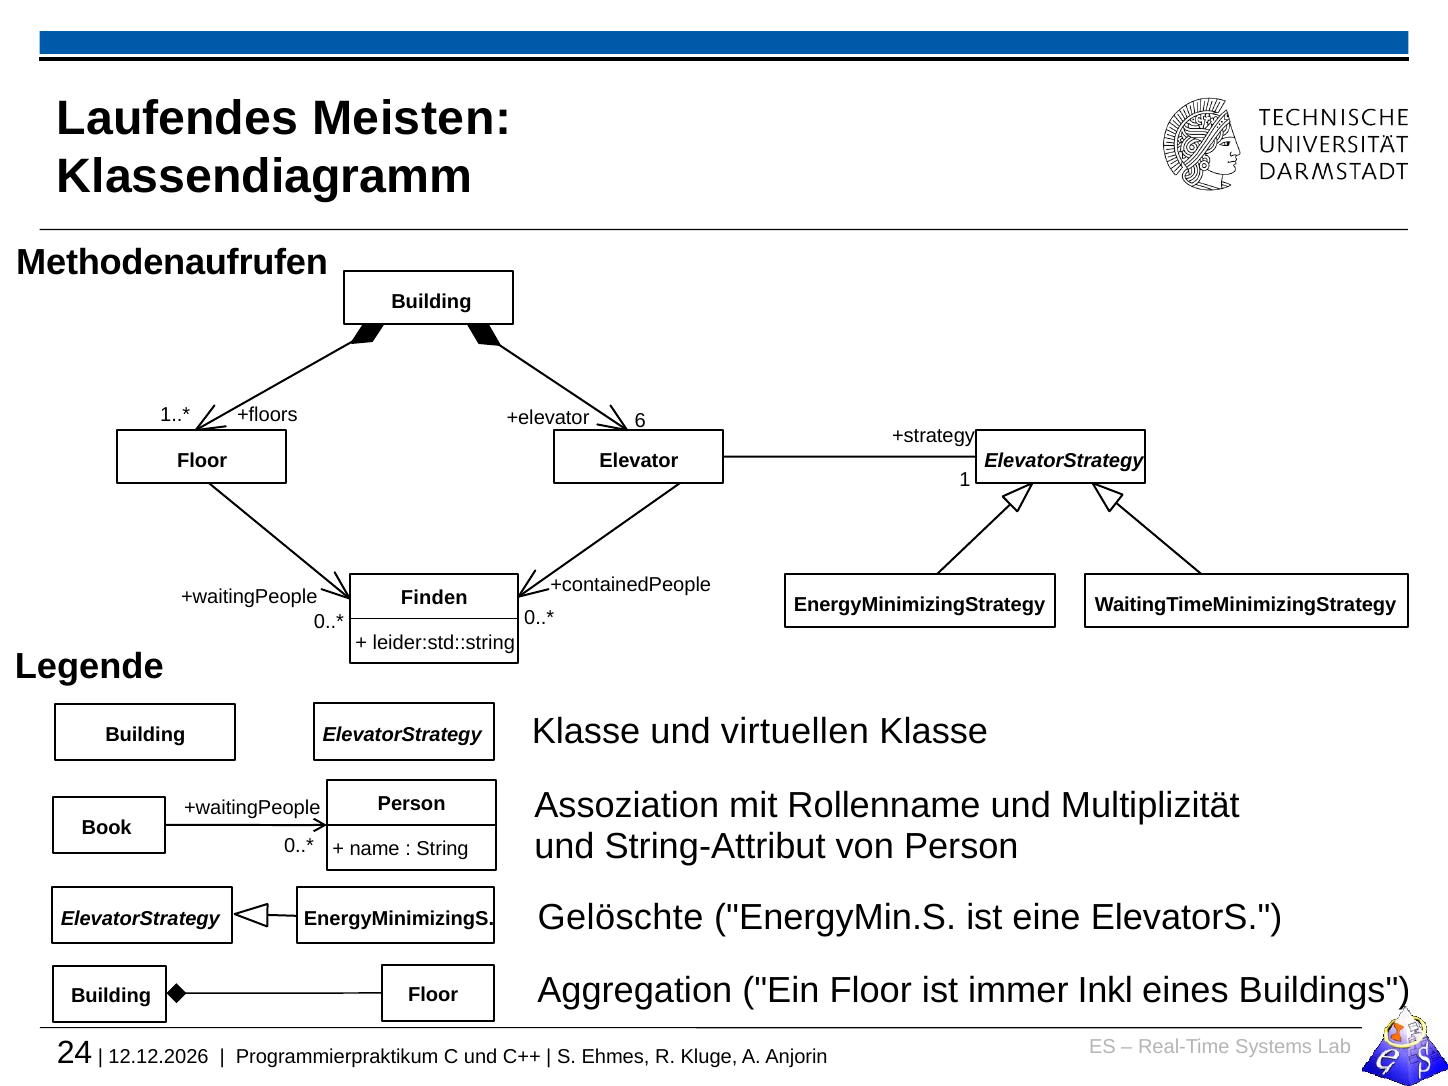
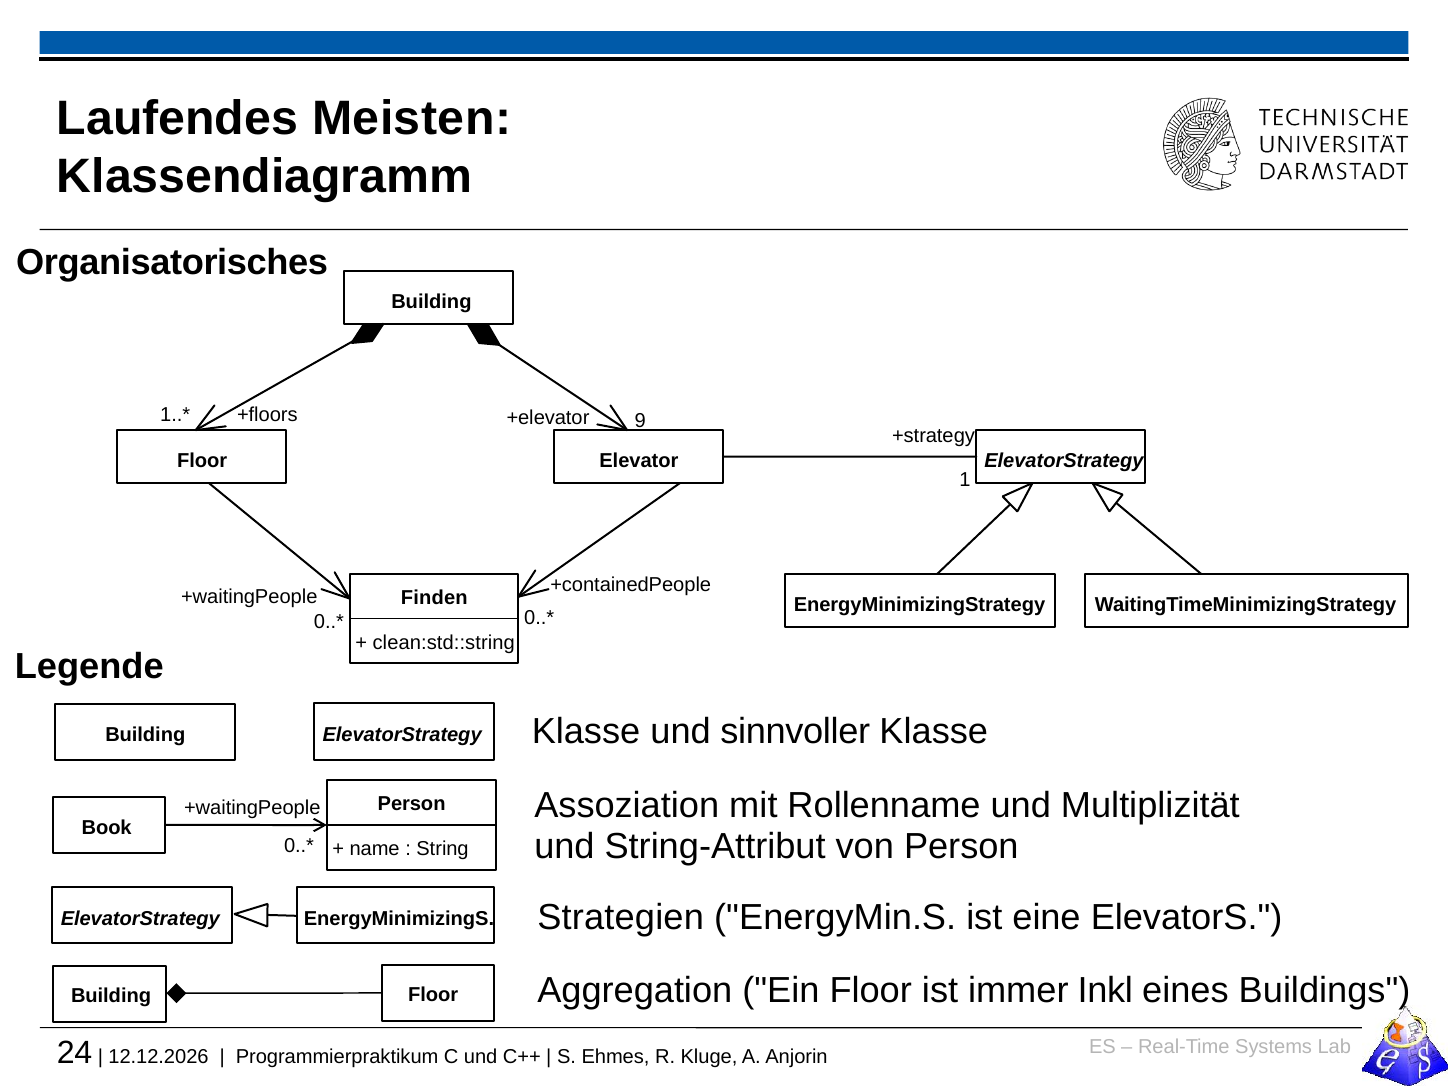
Methodenaufrufen: Methodenaufrufen -> Organisatorisches
6: 6 -> 9
leider:std::string: leider:std::string -> clean:std::string
virtuellen: virtuellen -> sinnvoller
Gelöschte: Gelöschte -> Strategien
